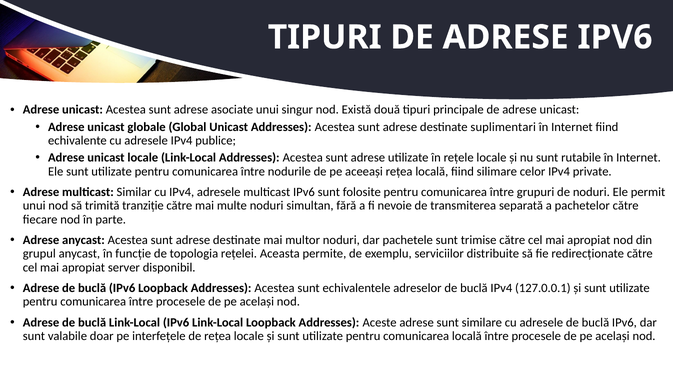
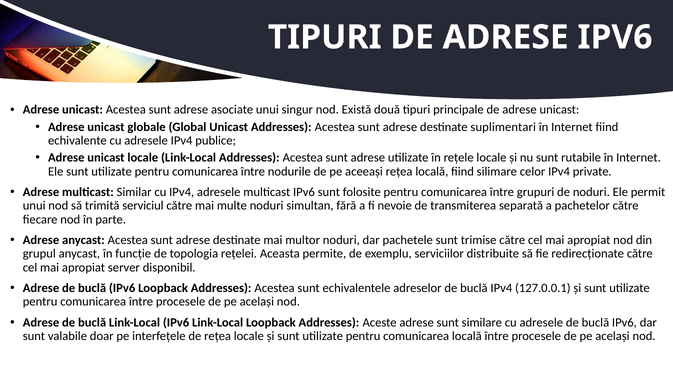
tranziție: tranziție -> serviciul
